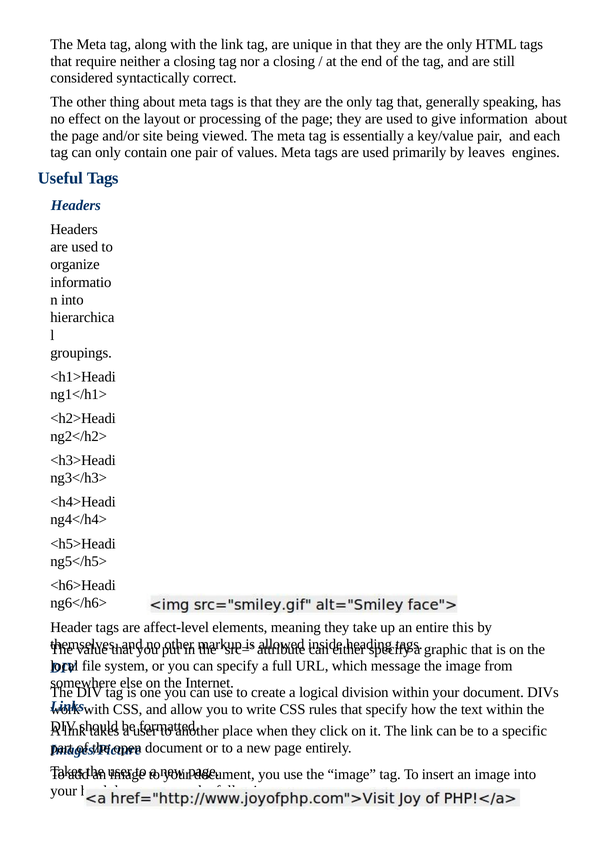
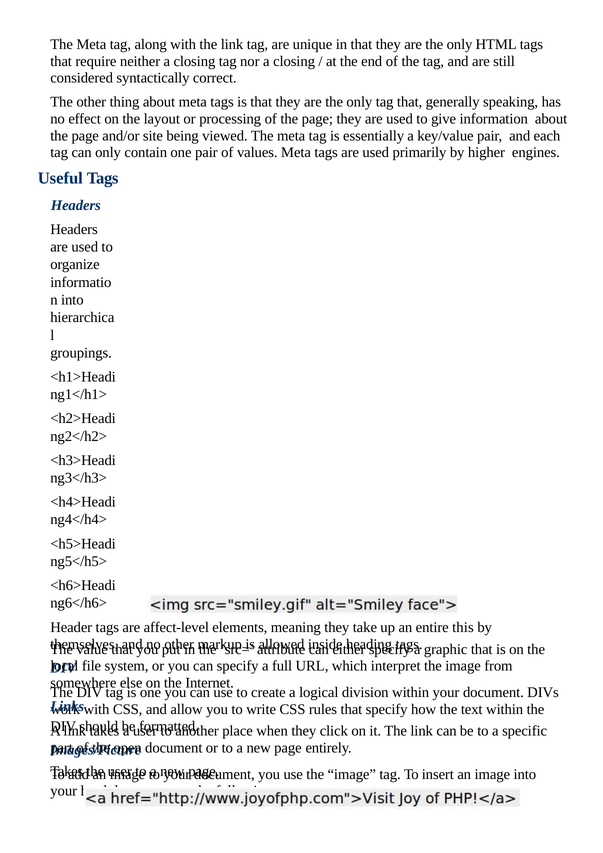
leaves: leaves -> higher
message: message -> interpret
